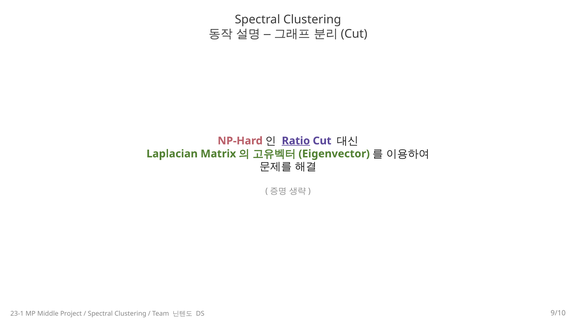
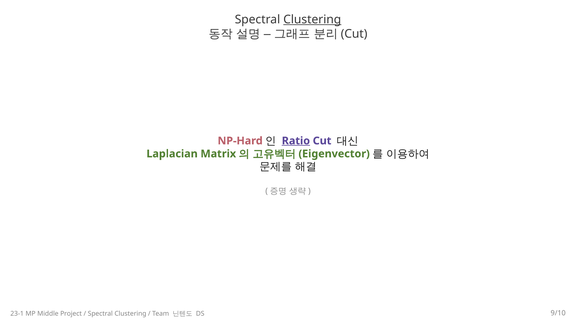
Clustering at (312, 20) underline: none -> present
